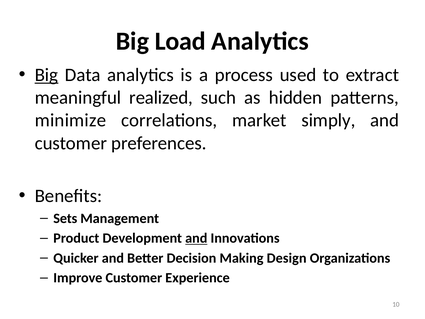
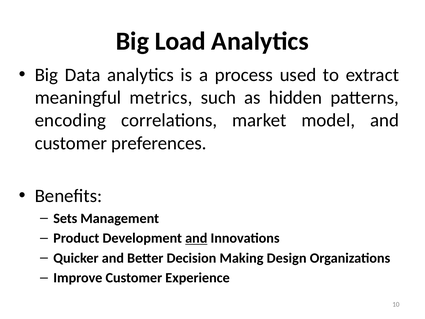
Big at (46, 75) underline: present -> none
realized: realized -> metrics
minimize: minimize -> encoding
simply: simply -> model
